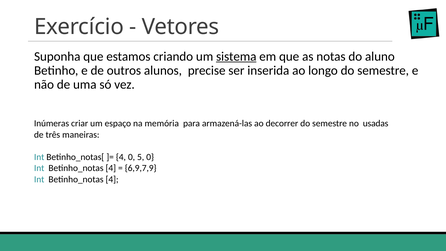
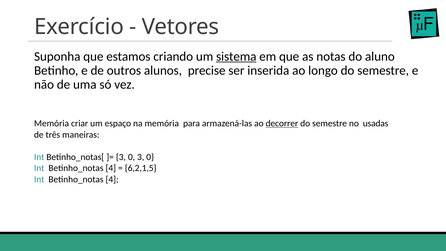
Inúmeras at (52, 123): Inúmeras -> Memória
decorrer underline: none -> present
4 at (121, 157): 4 -> 3
0 5: 5 -> 3
6,9,7,9: 6,9,7,9 -> 6,2,1,5
